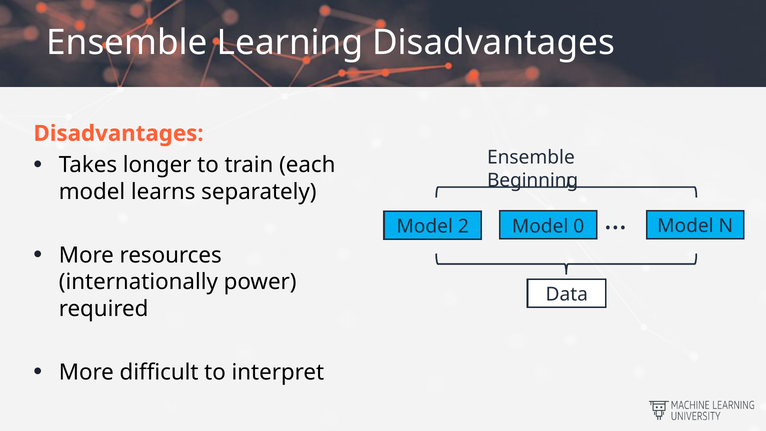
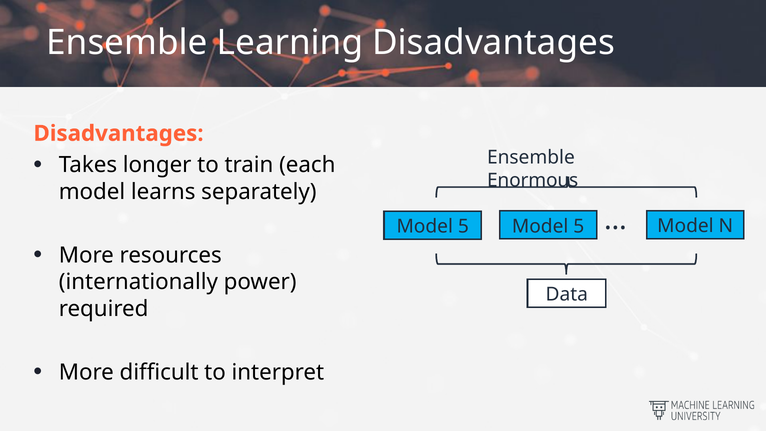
Beginning: Beginning -> Enormous
2 at (463, 226): 2 -> 5
0 at (579, 226): 0 -> 5
